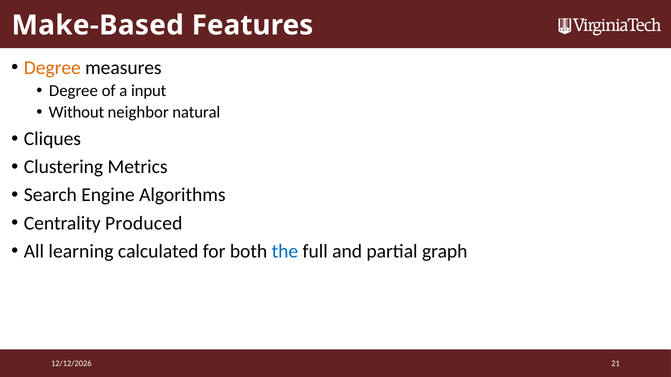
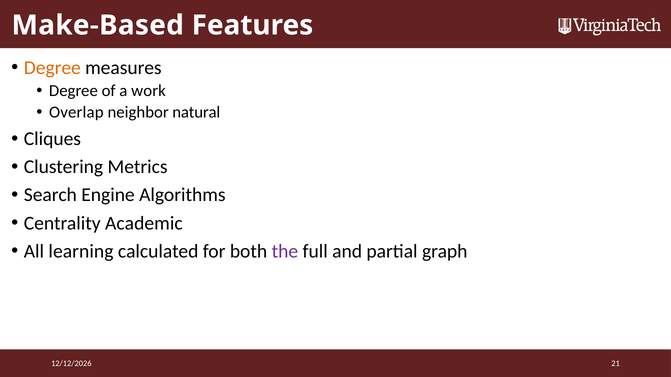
input: input -> work
Without: Without -> Overlap
Produced: Produced -> Academic
the colour: blue -> purple
